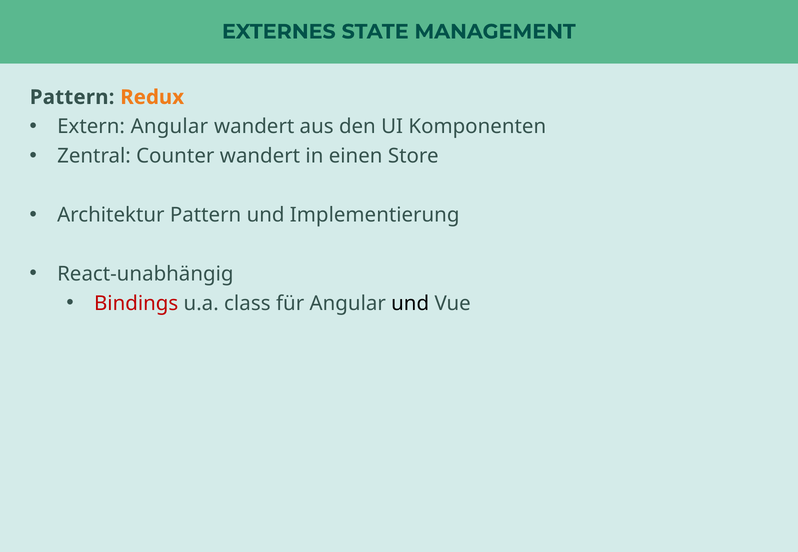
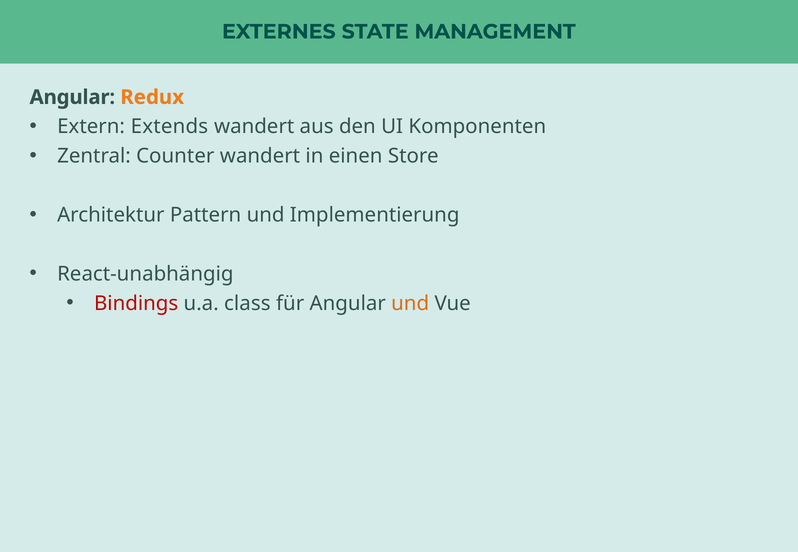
Pattern at (72, 97): Pattern -> Angular
Extern Angular: Angular -> Extends
und at (410, 304) colour: black -> orange
